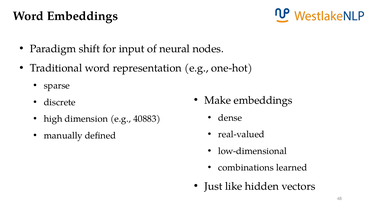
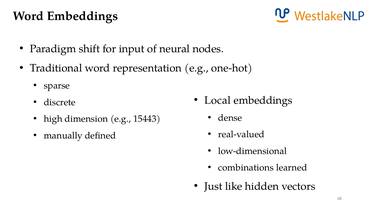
Make: Make -> Local
40883: 40883 -> 15443
